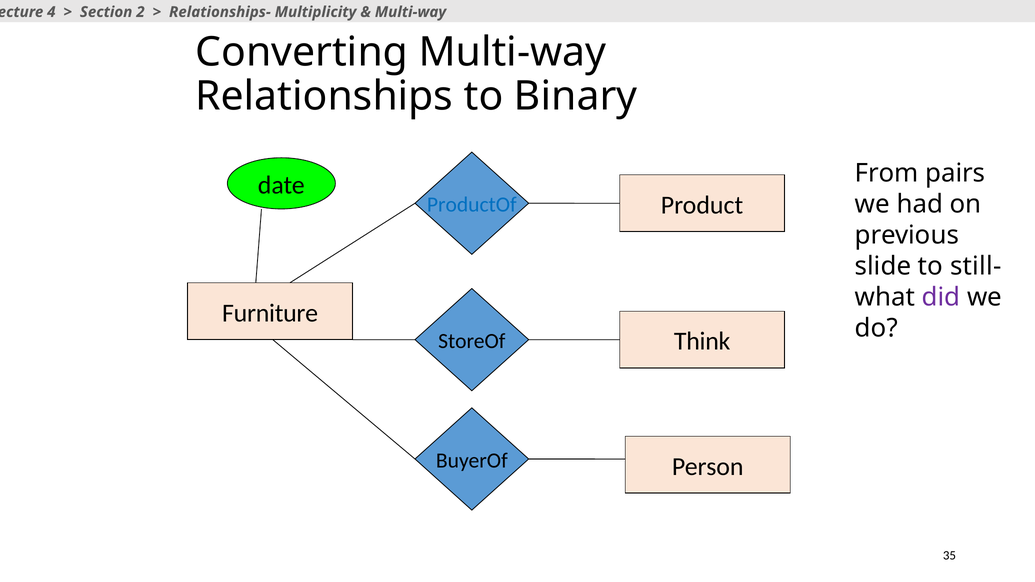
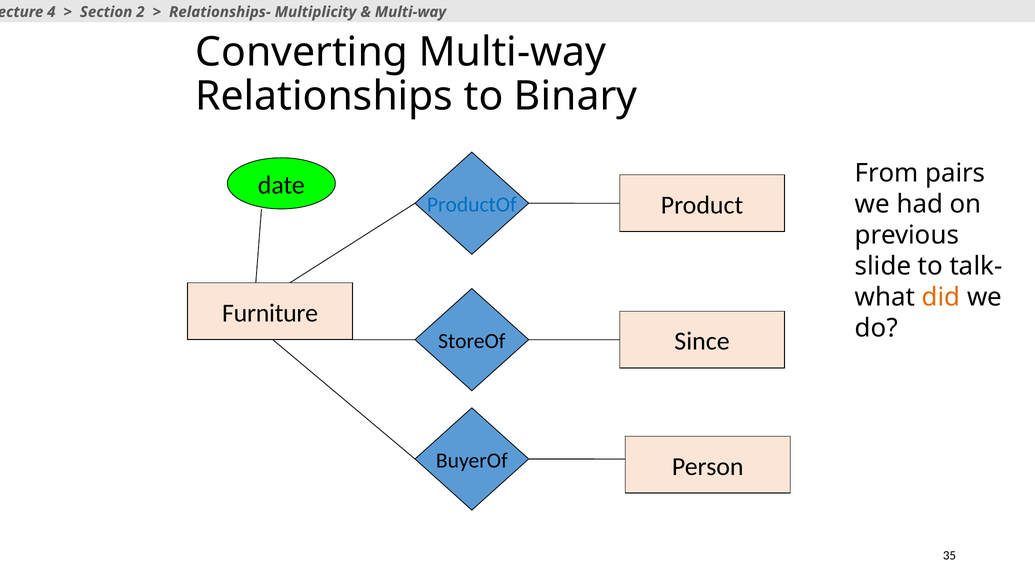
still-: still- -> talk-
did colour: purple -> orange
Think: Think -> Since
